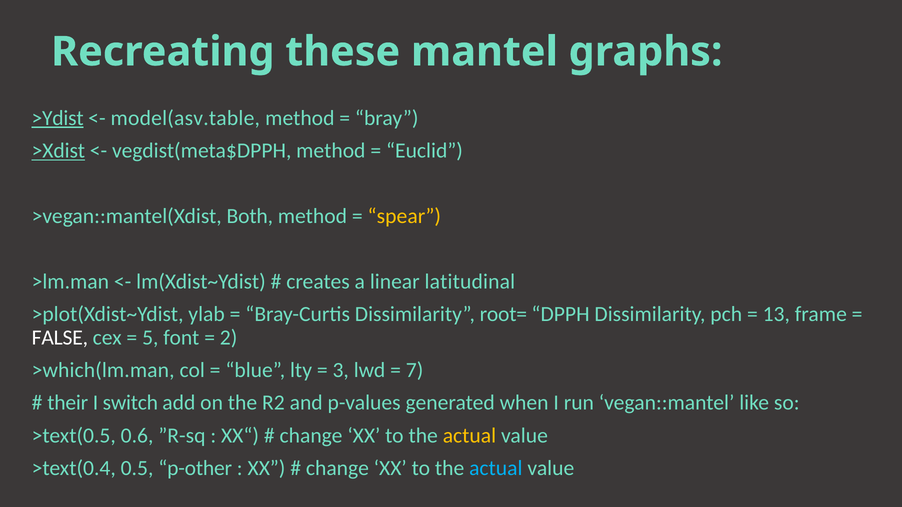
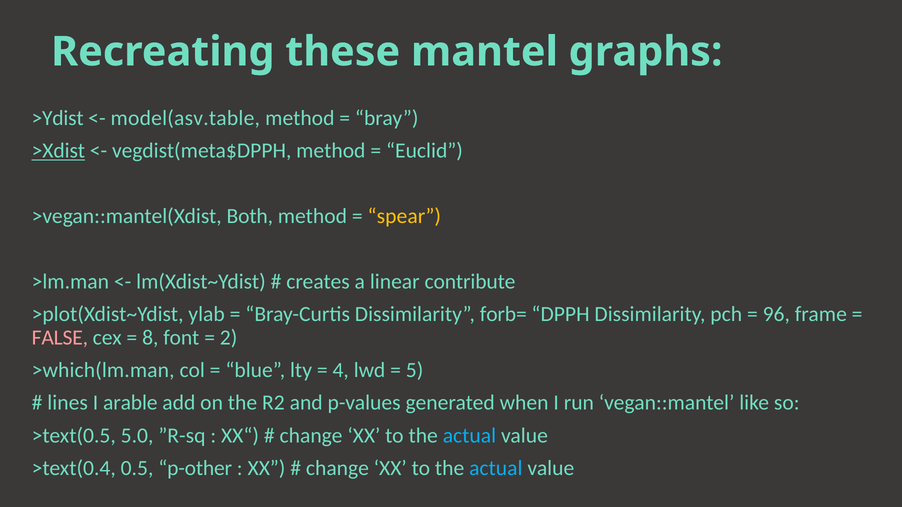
>Ydist underline: present -> none
latitudinal: latitudinal -> contribute
root=: root= -> forb=
13: 13 -> 96
FALSE colour: white -> pink
5: 5 -> 8
3: 3 -> 4
7: 7 -> 5
their: their -> lines
switch: switch -> arable
0.6: 0.6 -> 5.0
actual at (469, 436) colour: yellow -> light blue
